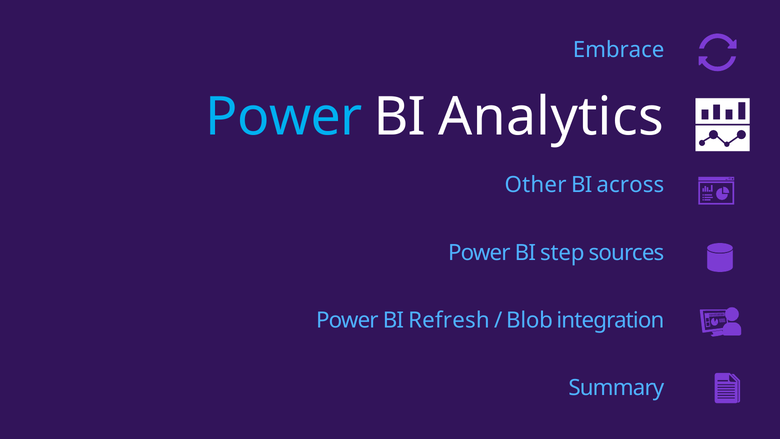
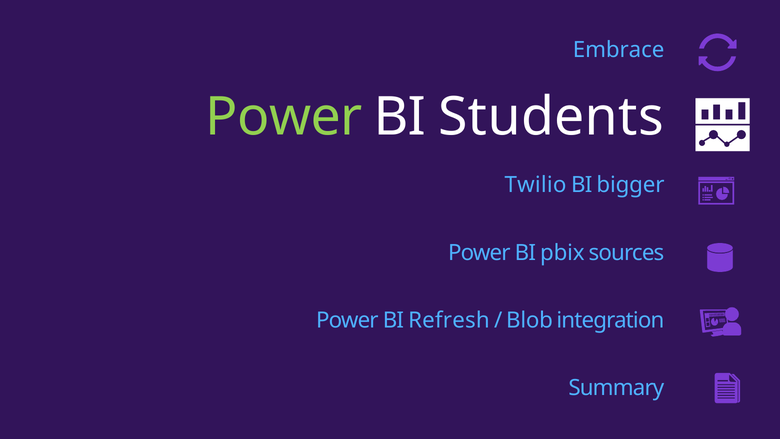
Power at (284, 117) colour: light blue -> light green
Analytics: Analytics -> Students
Other: Other -> Twilio
across: across -> bigger
step: step -> pbix
